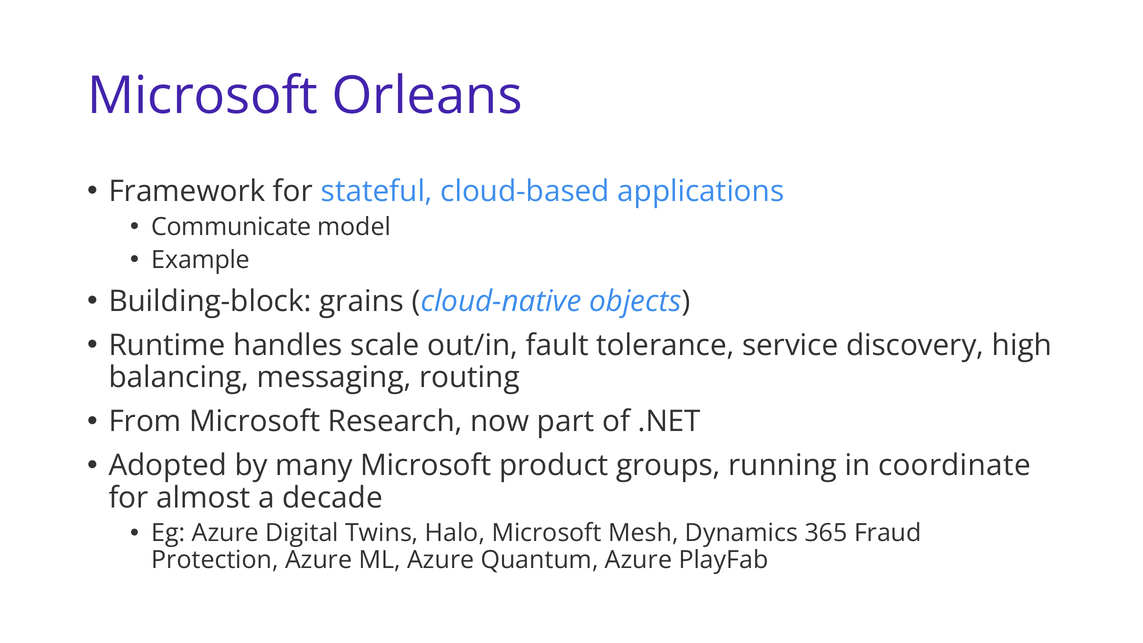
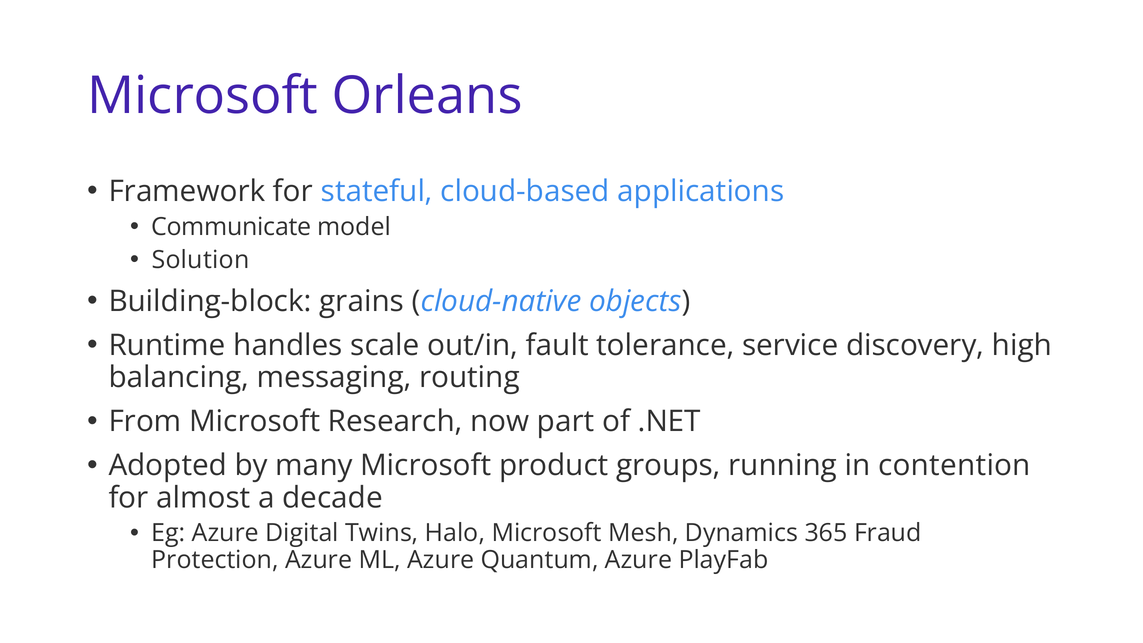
Example: Example -> Solution
coordinate: coordinate -> contention
